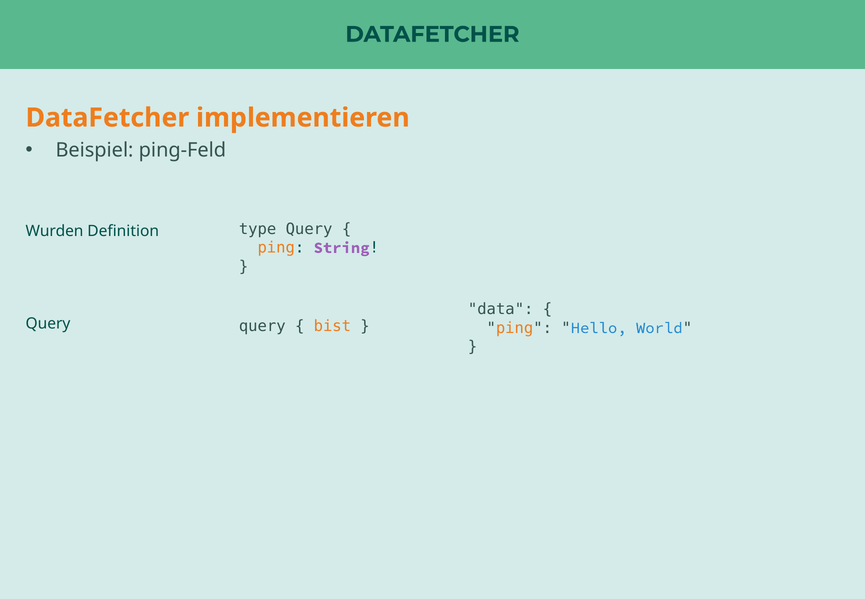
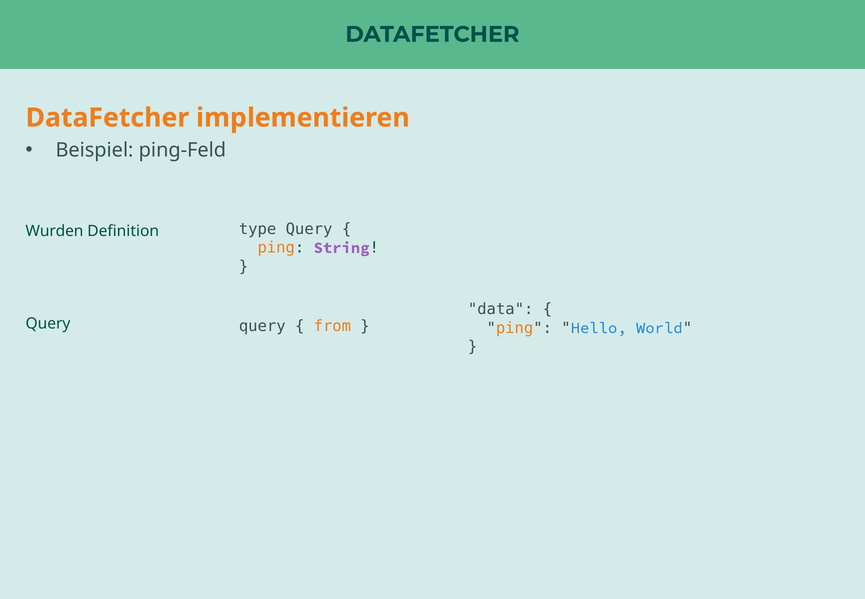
bist: bist -> from
